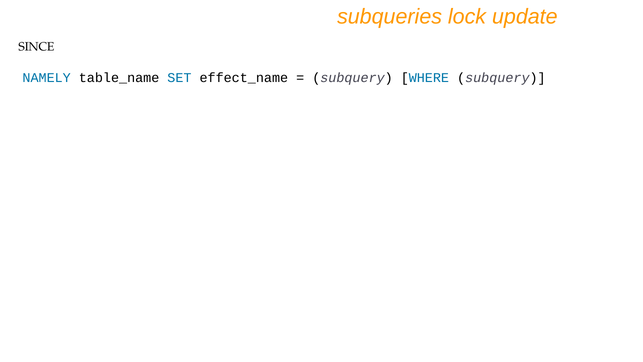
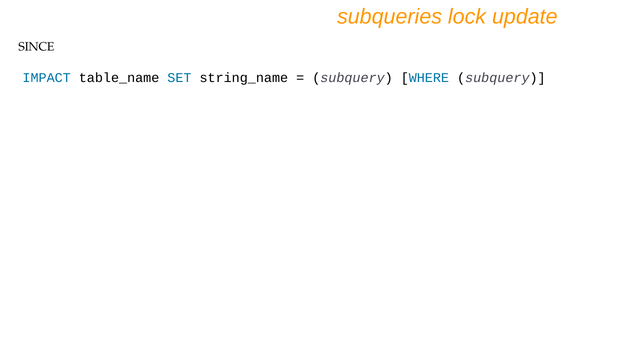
NAMELY: NAMELY -> IMPACT
effect_name: effect_name -> string_name
